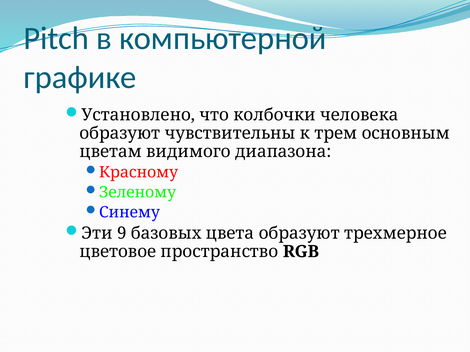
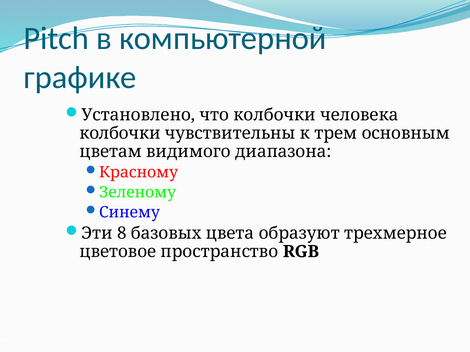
образуют at (120, 133): образуют -> колбочки
9: 9 -> 8
